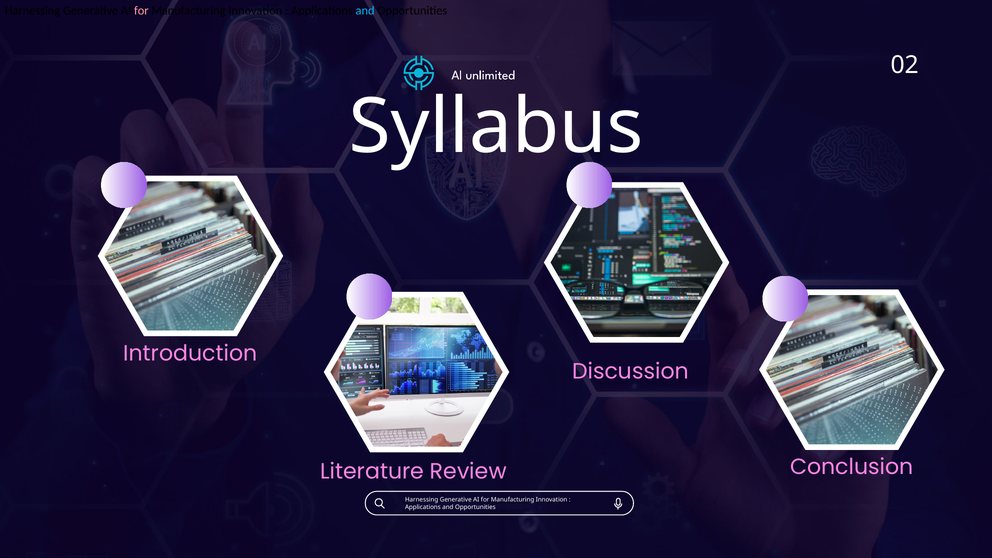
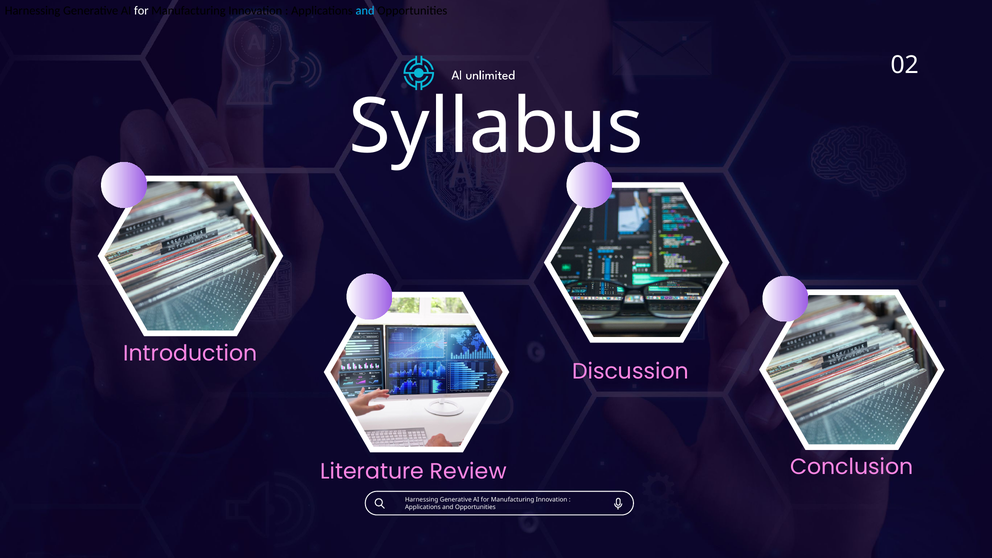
for at (141, 11) colour: pink -> white
